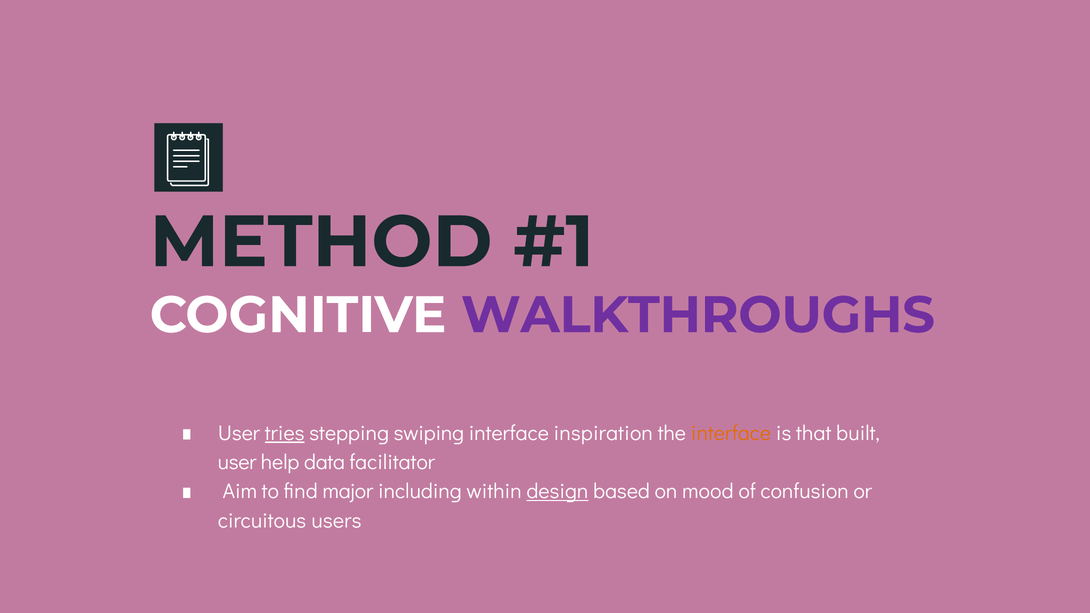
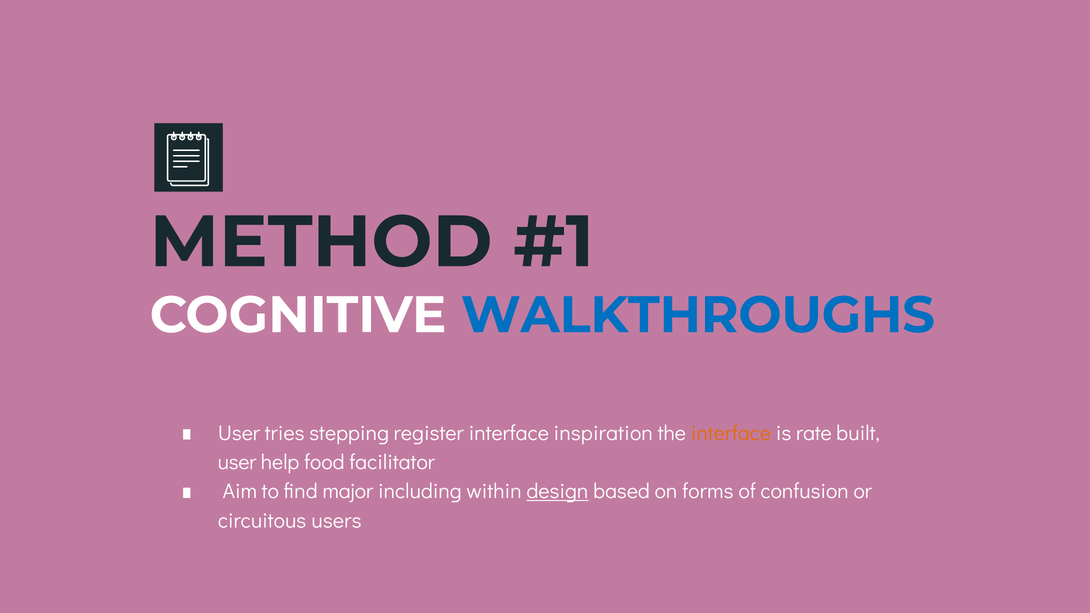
WALKTHROUGHS colour: purple -> blue
tries underline: present -> none
swiping: swiping -> register
that: that -> rate
data: data -> food
mood: mood -> forms
